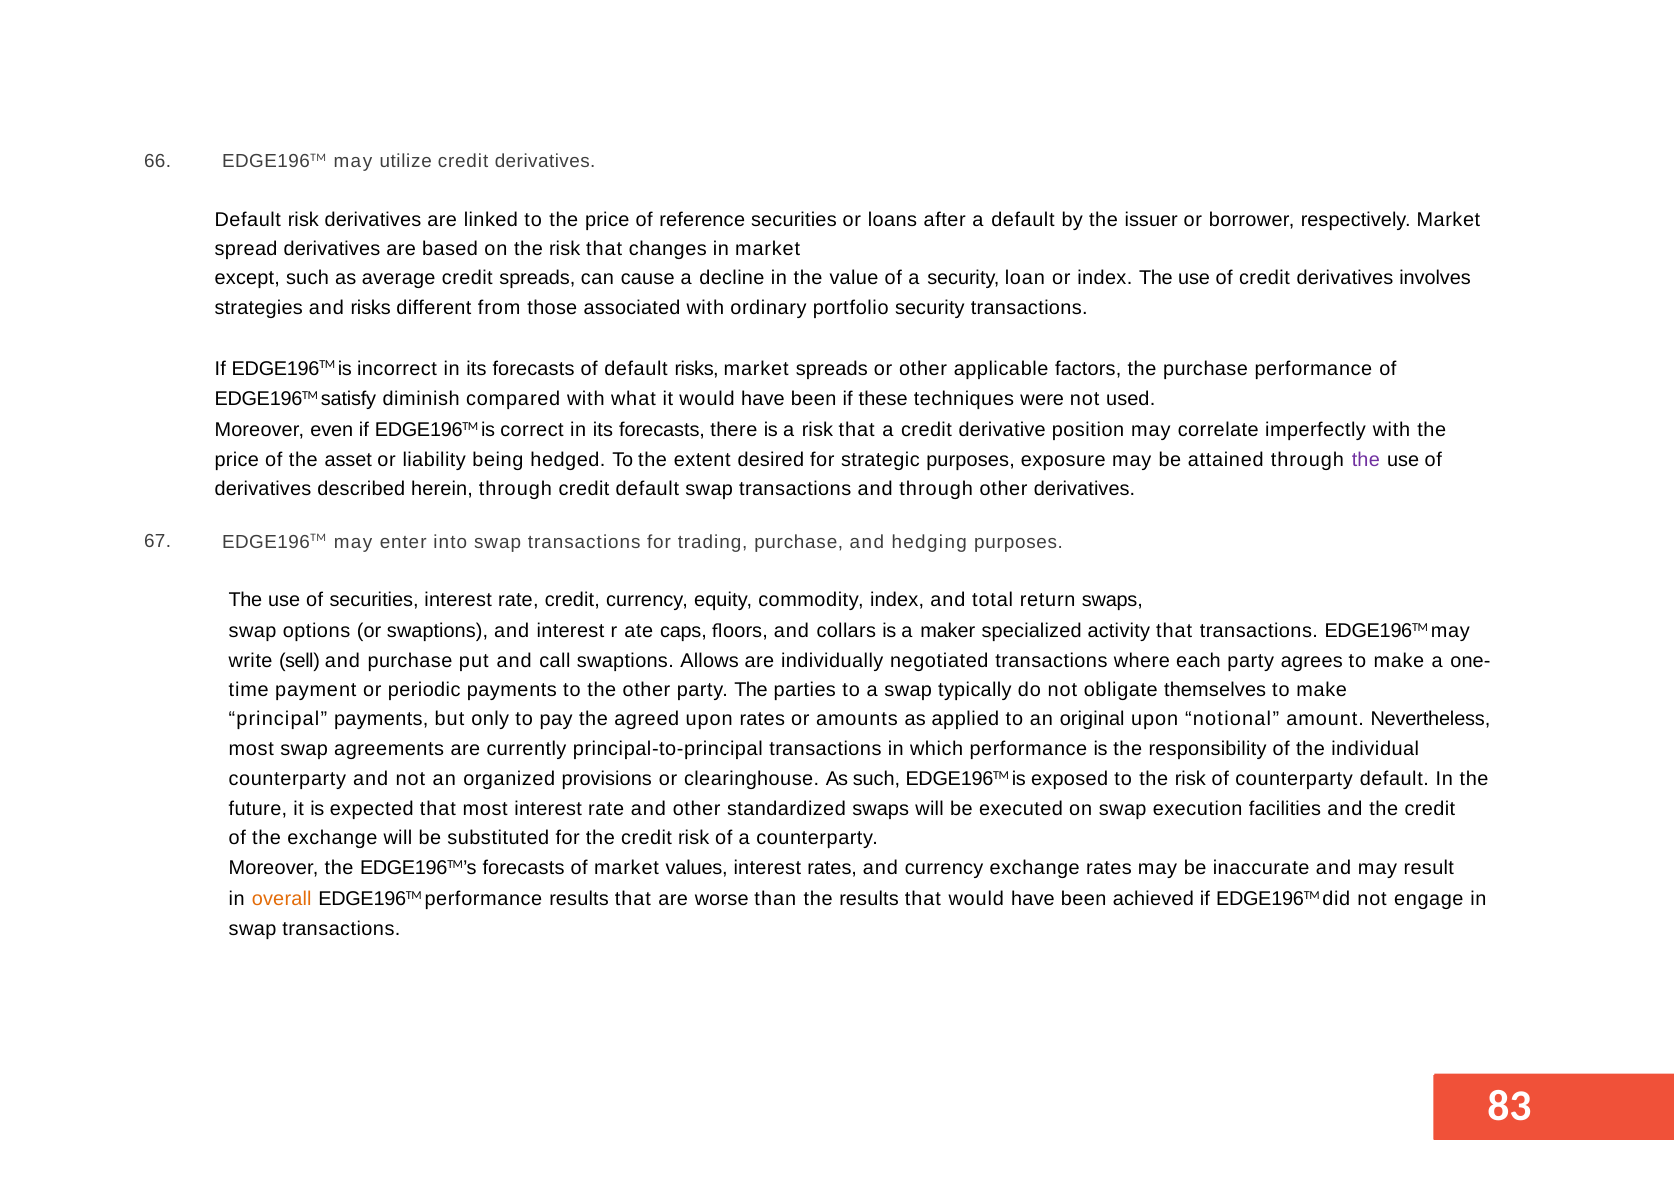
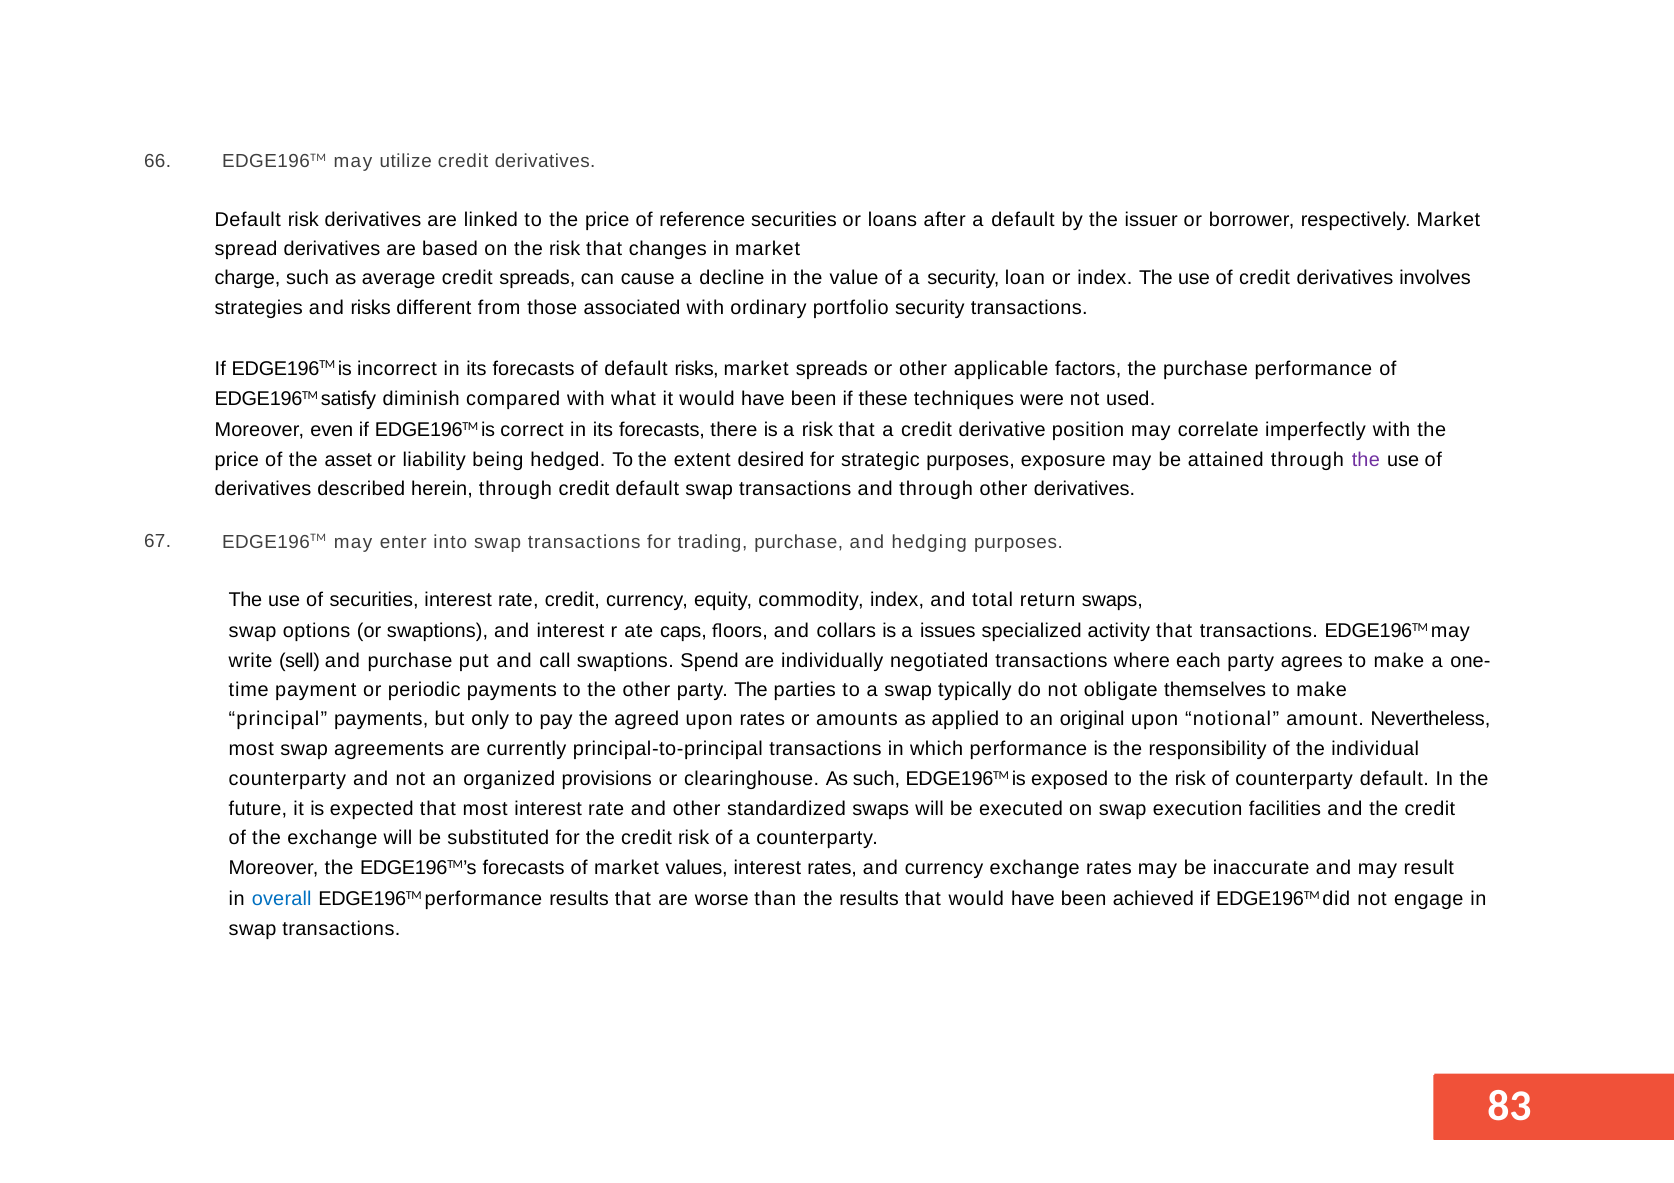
except: except -> charge
maker: maker -> issues
Allows: Allows -> Spend
overall colour: orange -> blue
